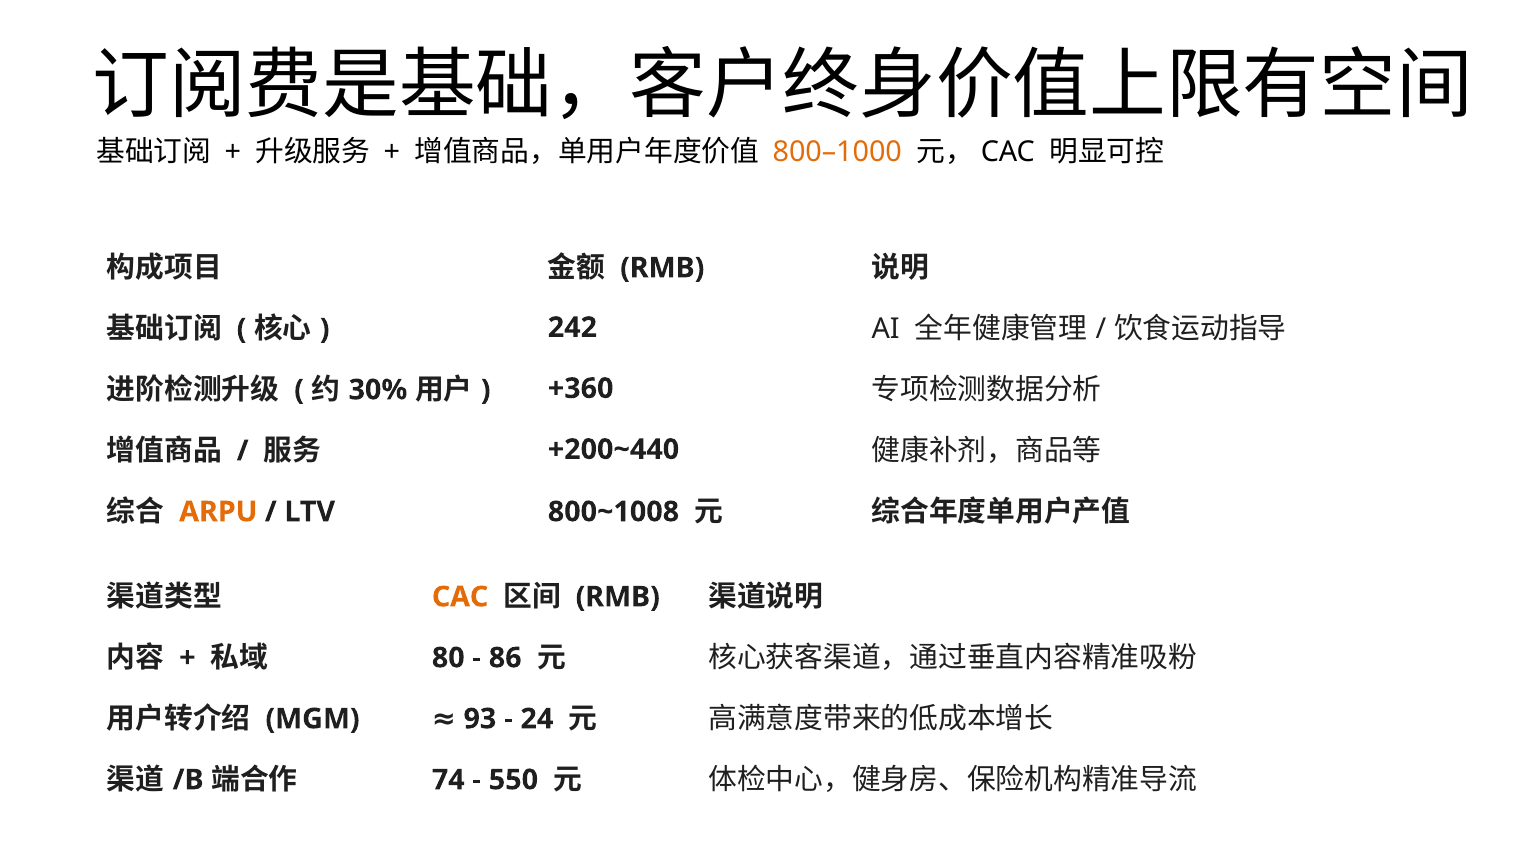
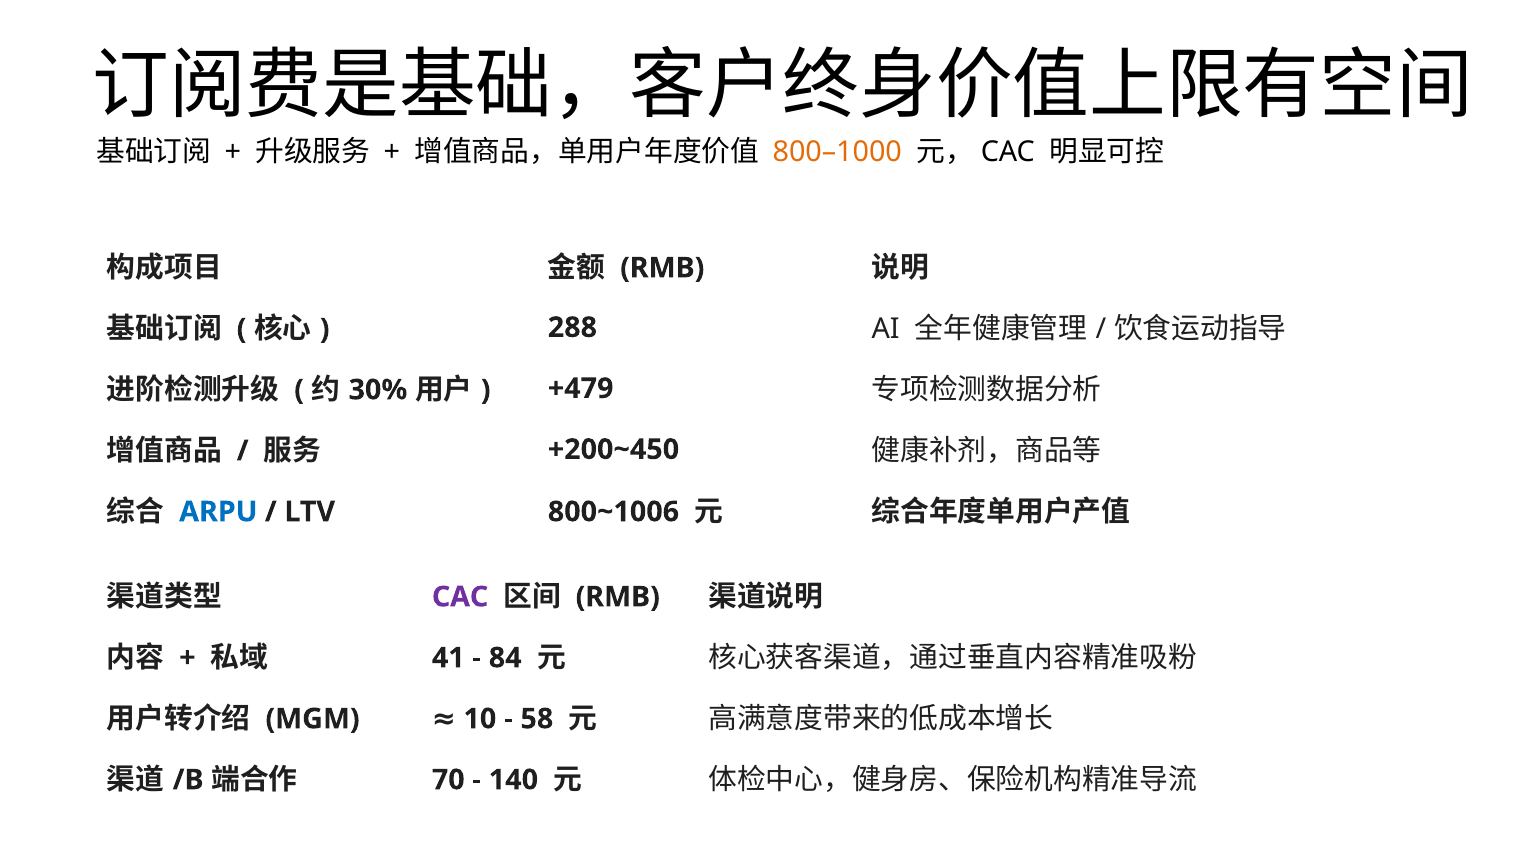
242: 242 -> 288
+360: +360 -> +479
+200~440: +200~440 -> +200~450
ARPU colour: orange -> blue
800~1008: 800~1008 -> 800~1006
CAC colour: orange -> purple
80: 80 -> 41
86: 86 -> 84
93: 93 -> 10
24: 24 -> 58
74: 74 -> 70
550: 550 -> 140
